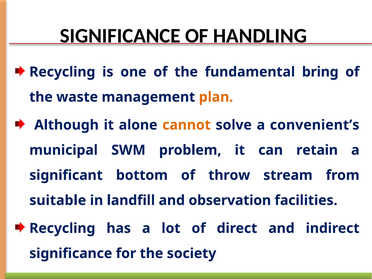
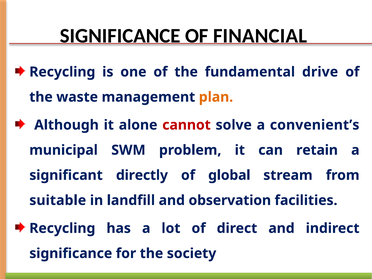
HANDLING: HANDLING -> FINANCIAL
bring: bring -> drive
cannot colour: orange -> red
bottom: bottom -> directly
throw: throw -> global
